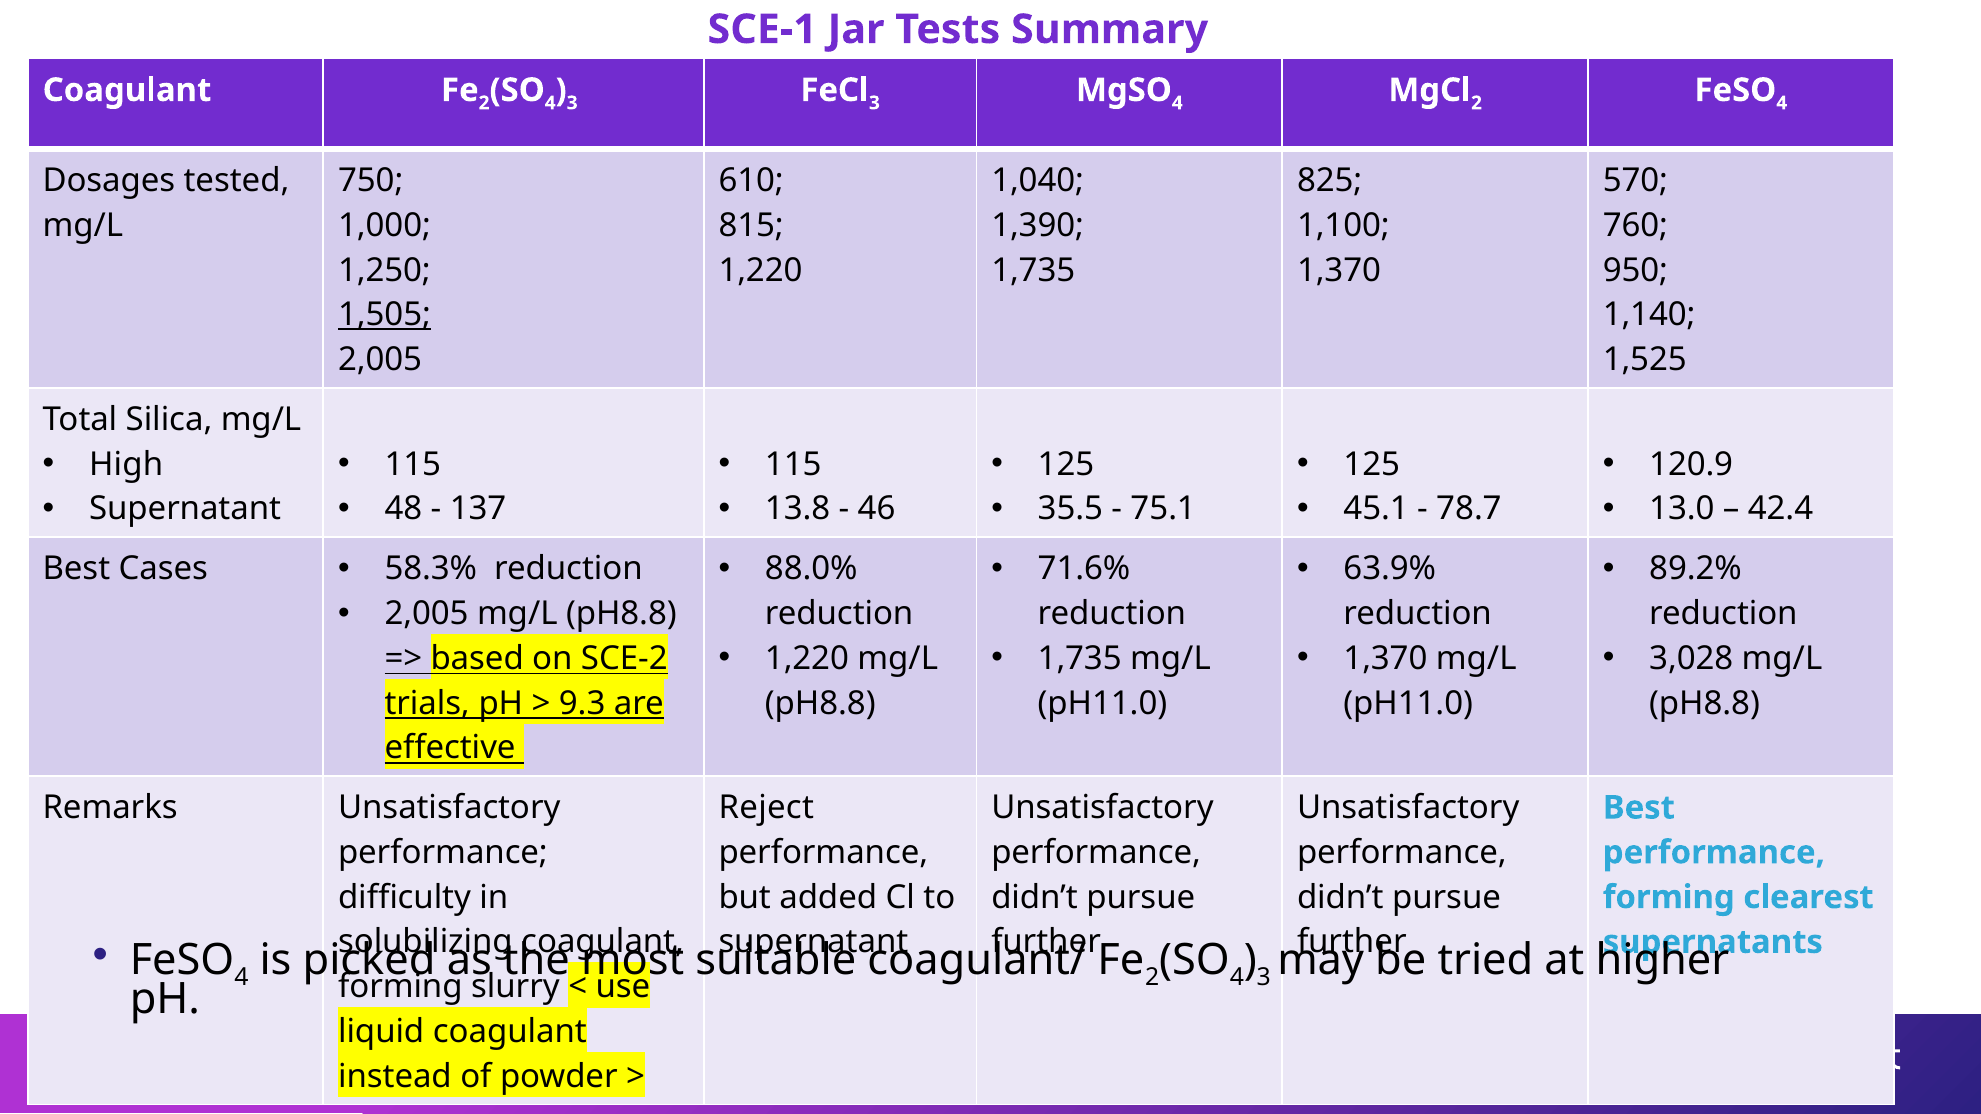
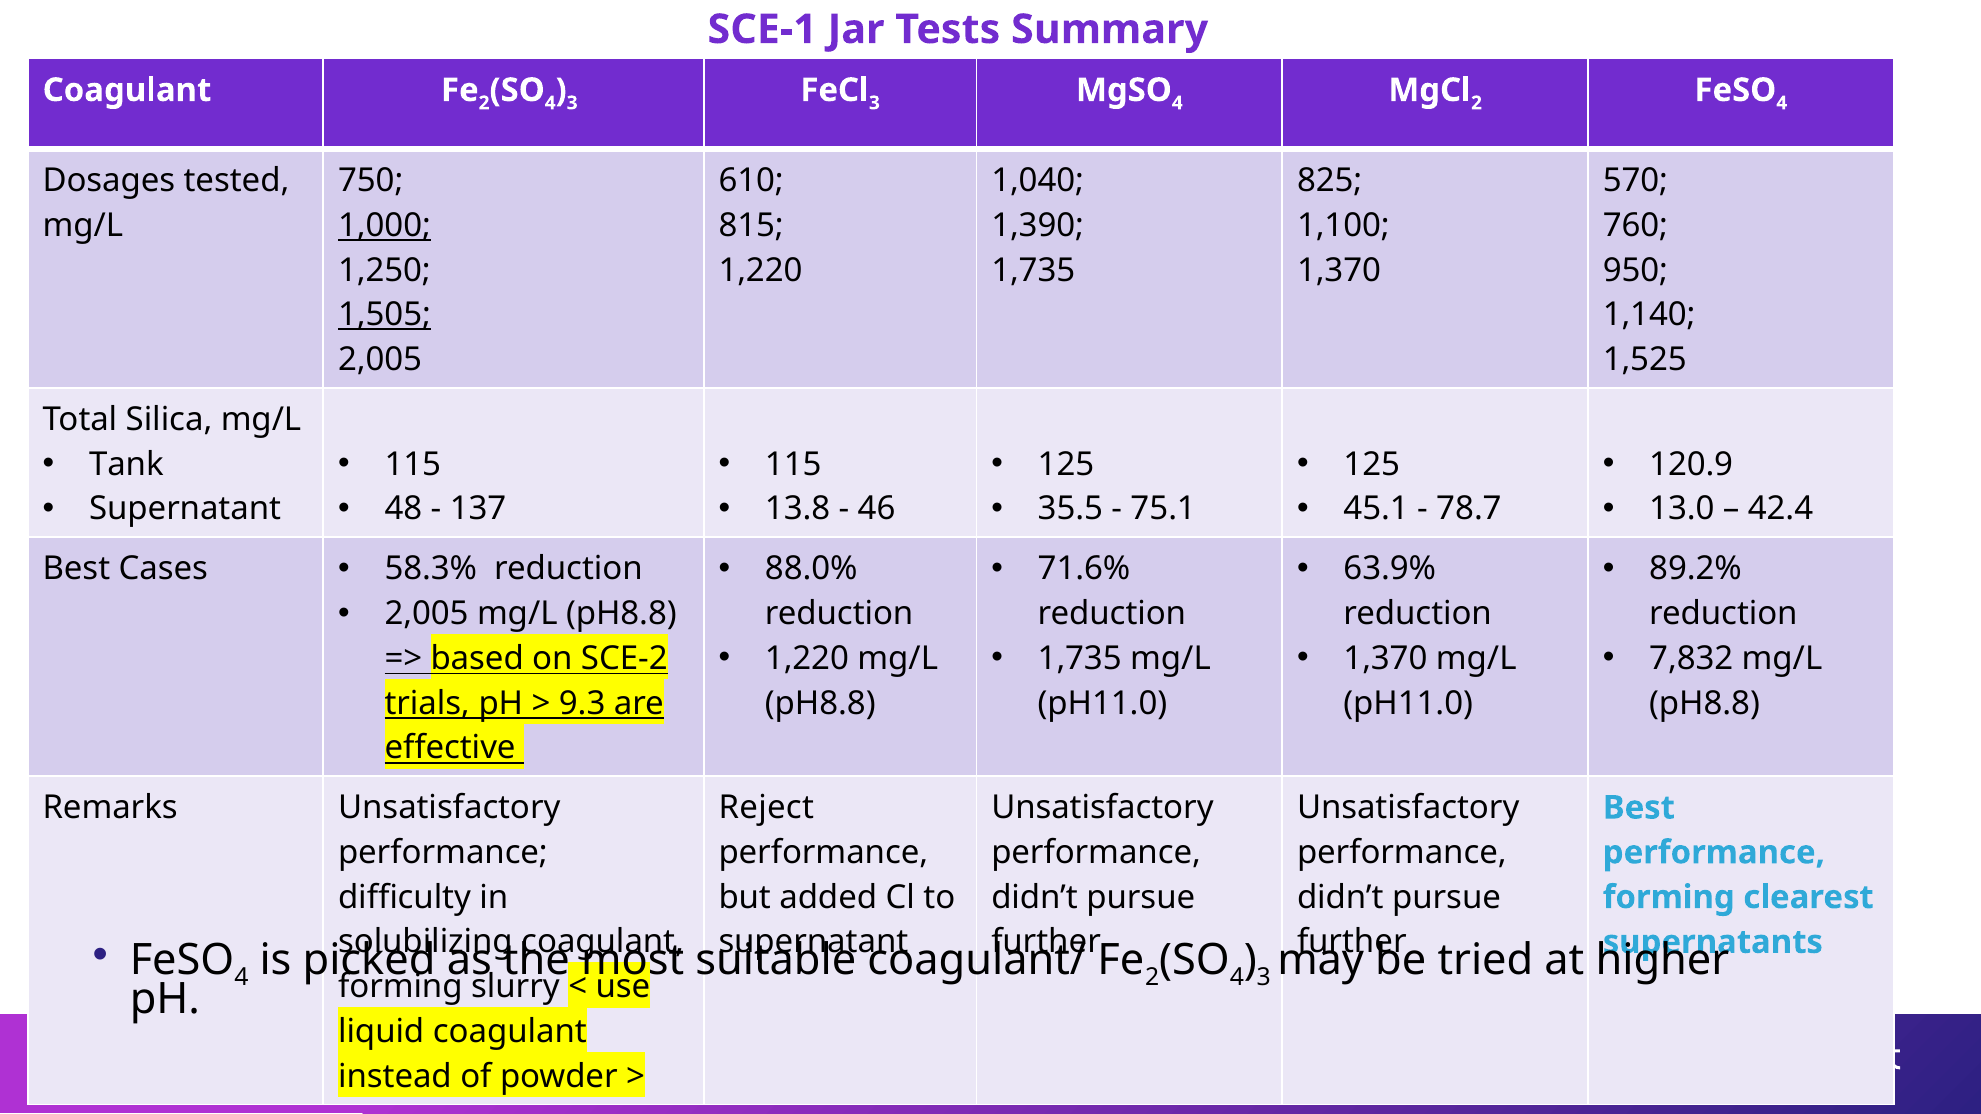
1,000 underline: none -> present
High: High -> Tank
3,028: 3,028 -> 7,832
